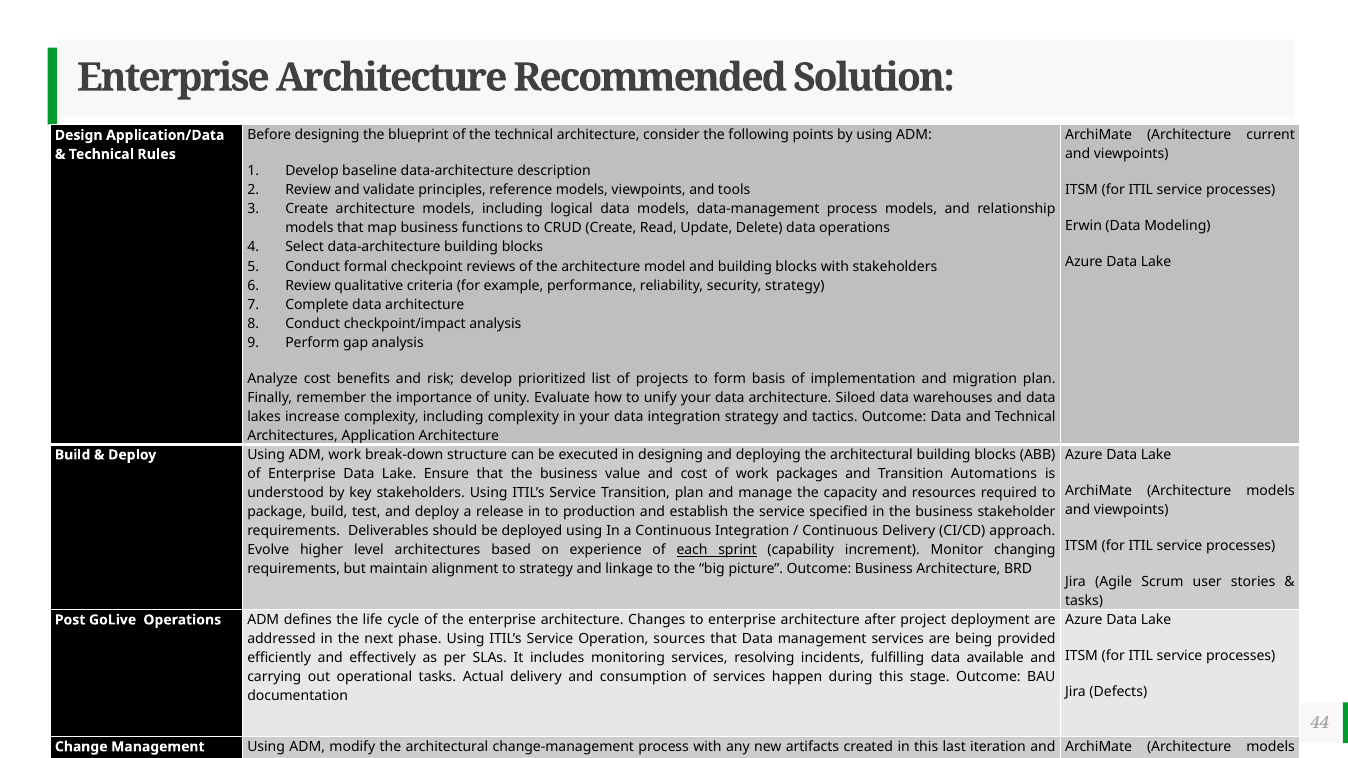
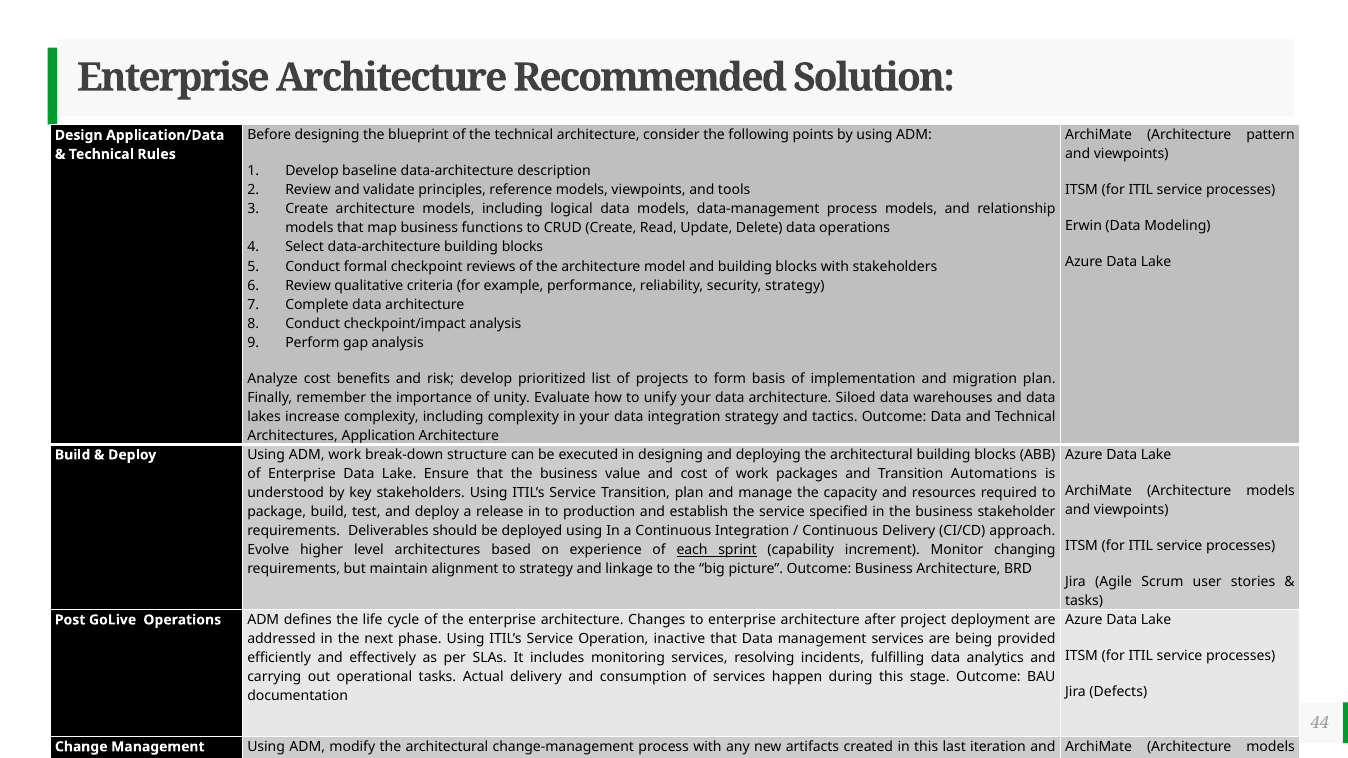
current: current -> pattern
sources: sources -> inactive
data available: available -> analytics
